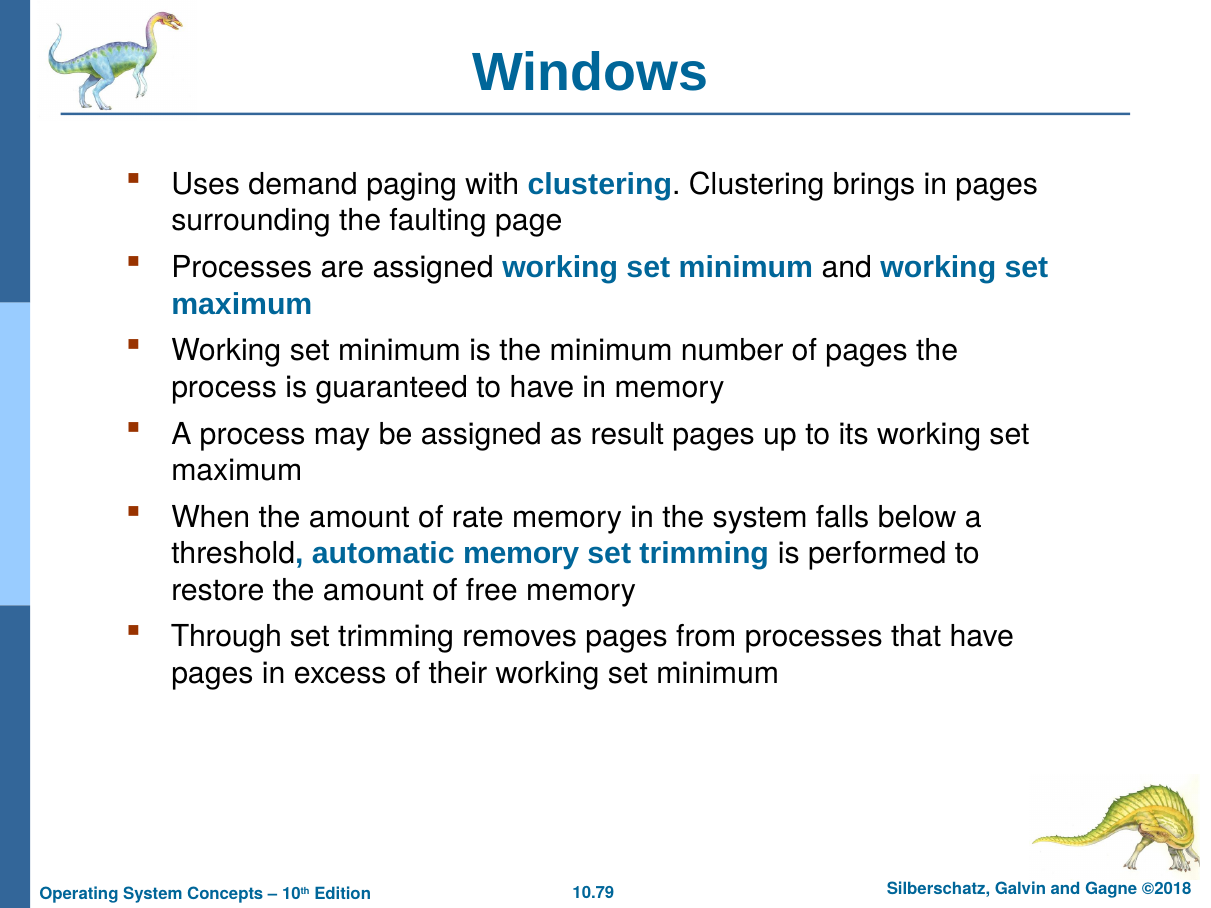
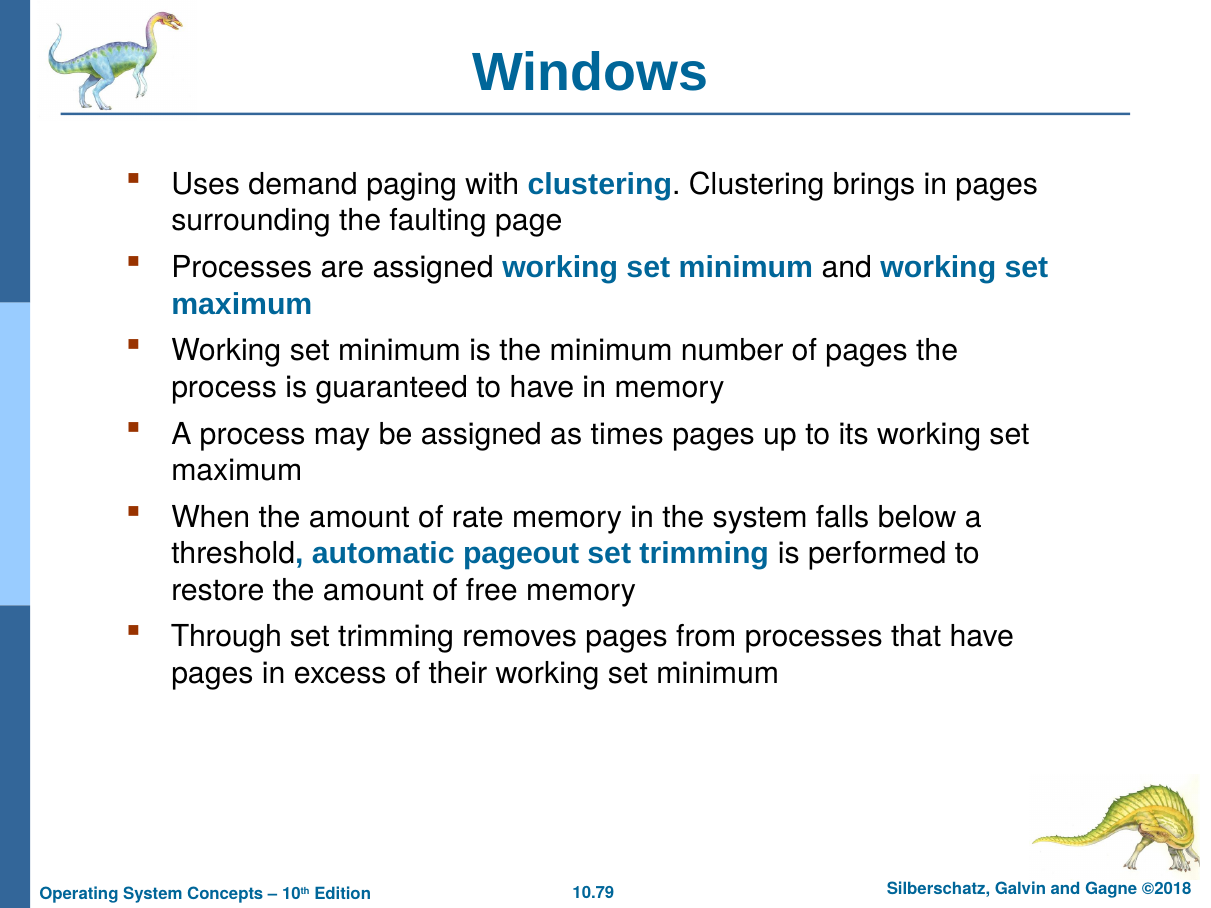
result: result -> times
automatic memory: memory -> pageout
